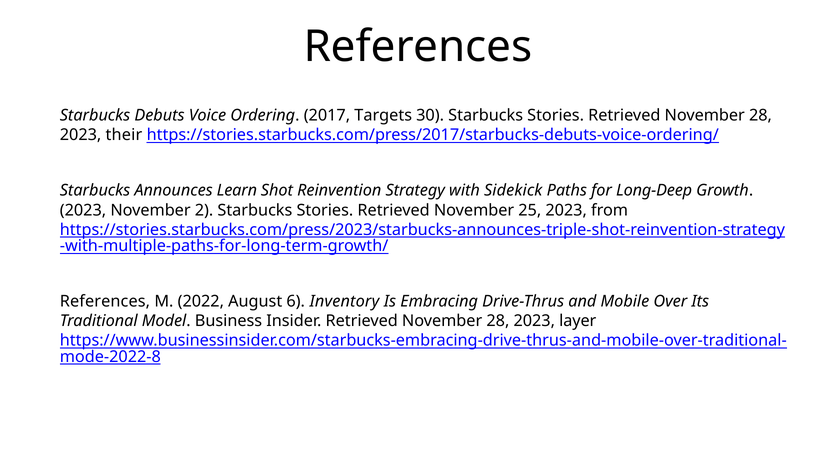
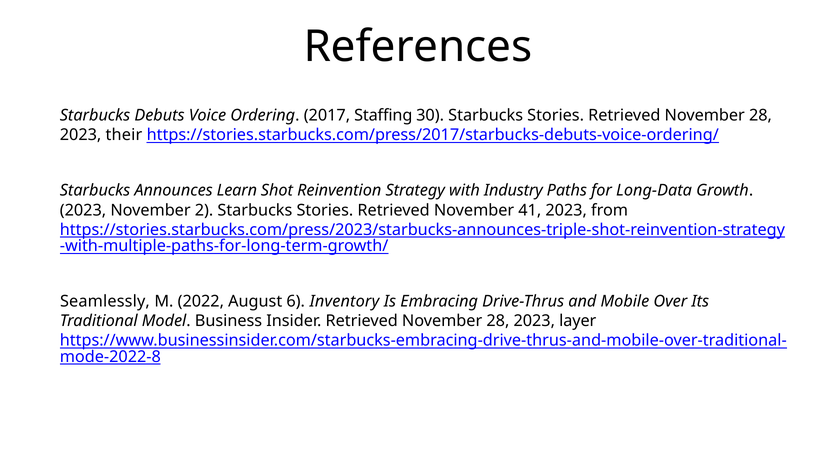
Targets: Targets -> Staffing
Sidekick: Sidekick -> Industry
Long-Deep: Long-Deep -> Long-Data
25: 25 -> 41
References at (105, 302): References -> Seamlessly
